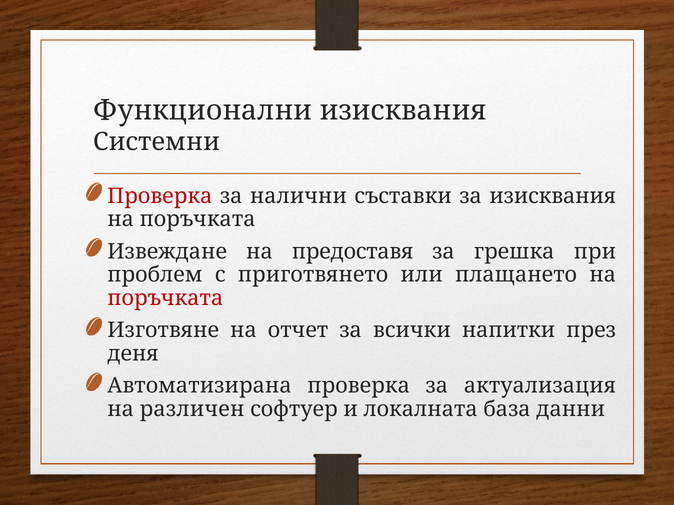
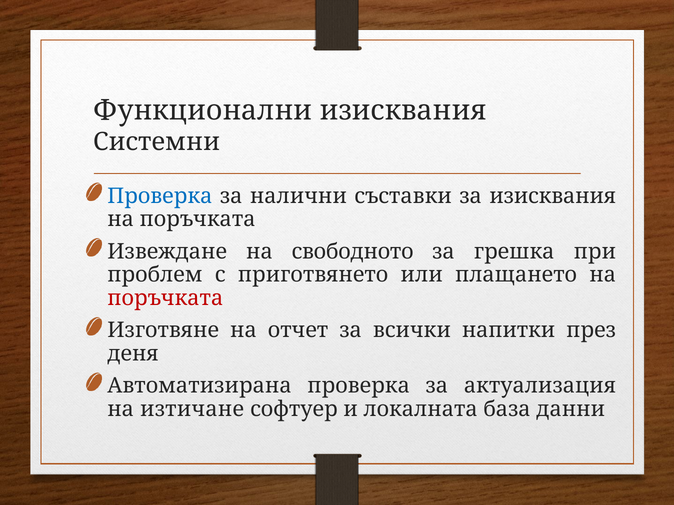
Проверка at (160, 196) colour: red -> blue
предоставя: предоставя -> свободното
различен: различен -> изтичане
